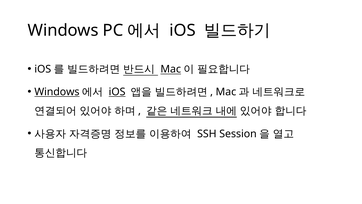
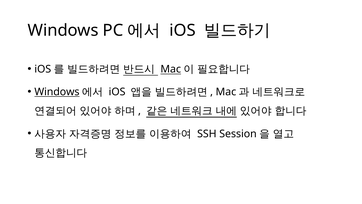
iOS at (117, 92) underline: present -> none
